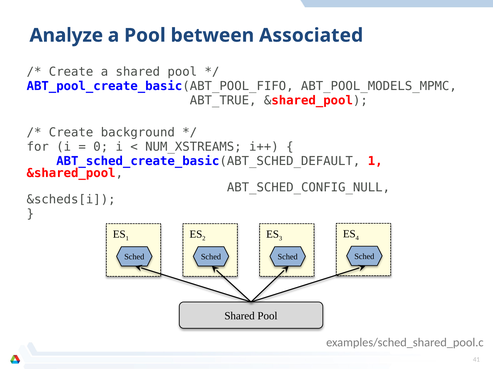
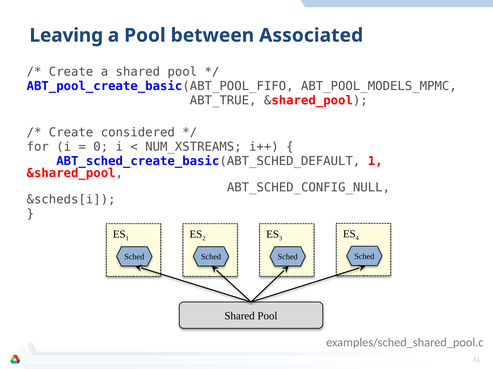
Analyze: Analyze -> Leaving
background: background -> considered
